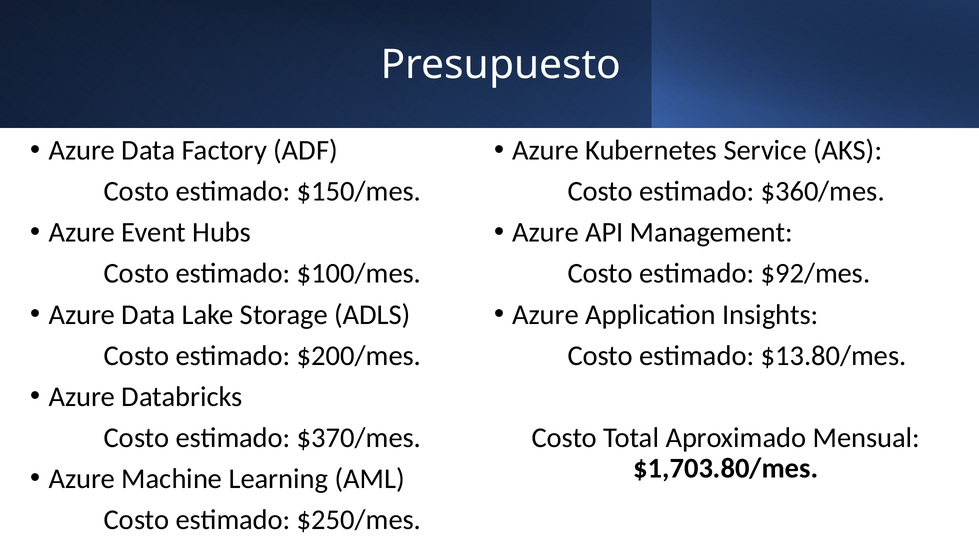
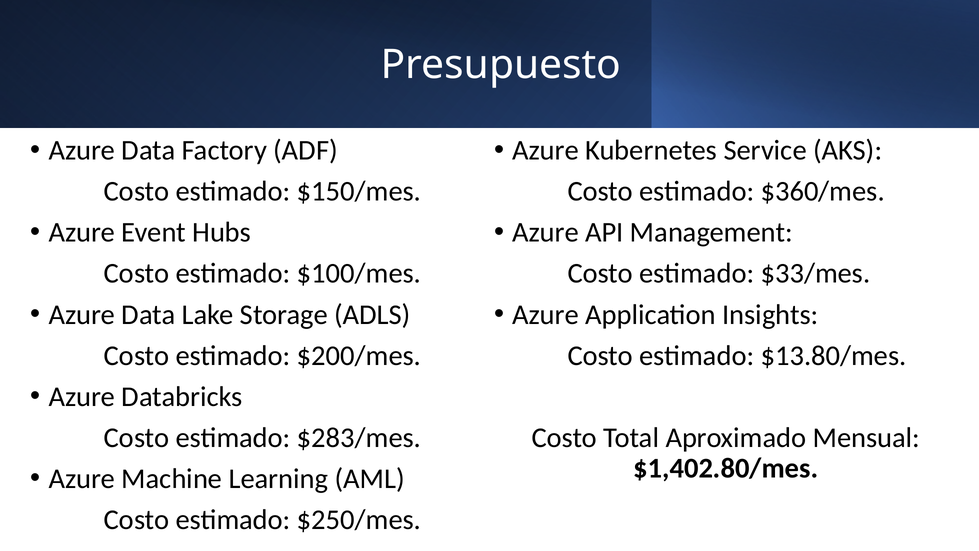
$92/mes: $92/mes -> $33/mes
$370/mes: $370/mes -> $283/mes
$1,703.80/mes: $1,703.80/mes -> $1,402.80/mes
